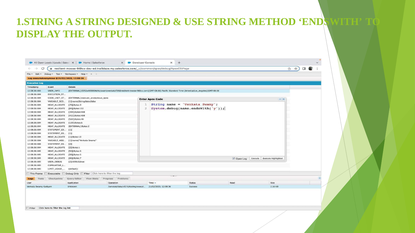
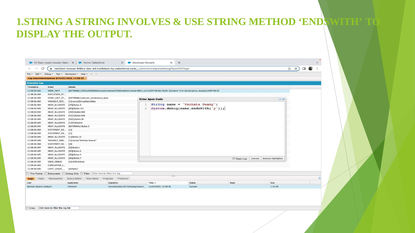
DESIGNED: DESIGNED -> INVOLVES
